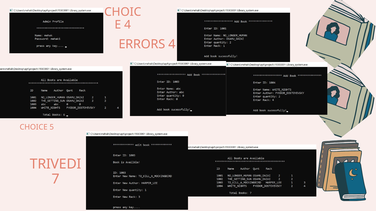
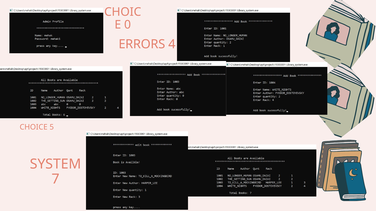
4 at (128, 25): 4 -> 0
TRIVEDI: TRIVEDI -> SYSTEM
